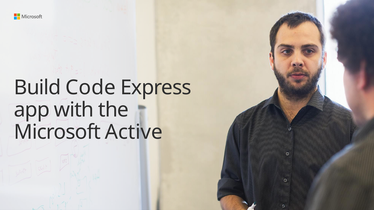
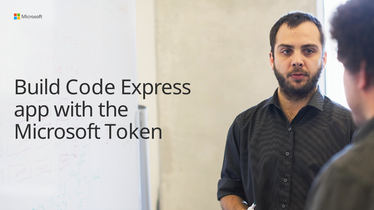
Active: Active -> Token
